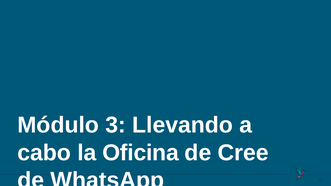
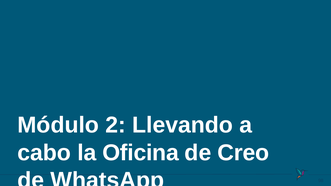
3: 3 -> 2
Cree: Cree -> Creo
